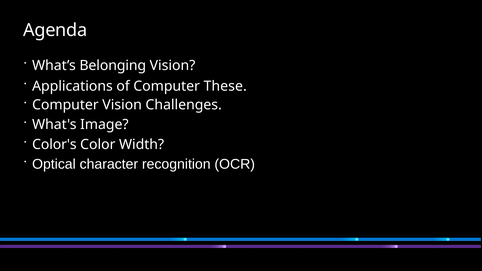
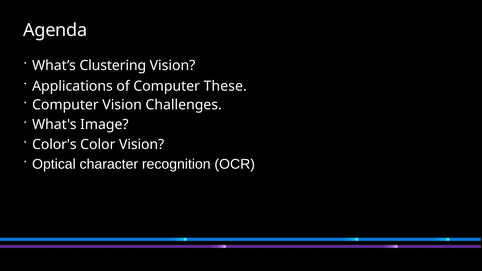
Belonging: Belonging -> Clustering
Color Width: Width -> Vision
